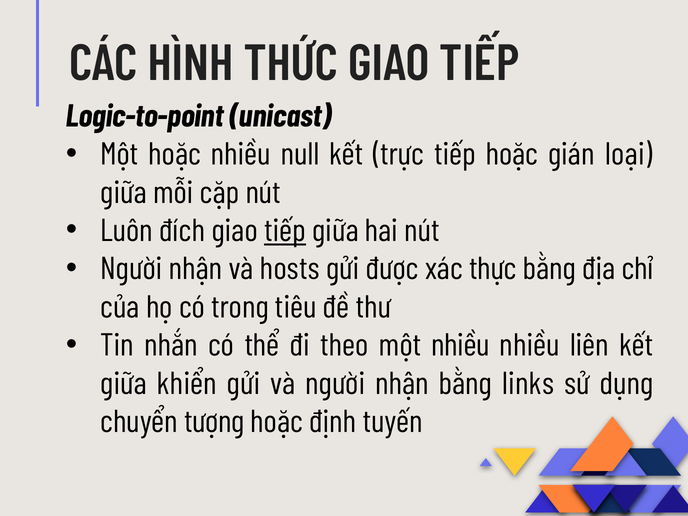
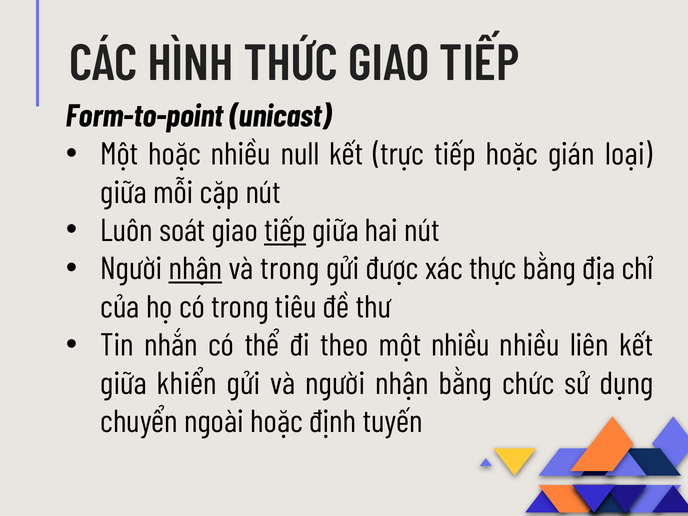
Logic-to-point: Logic-to-point -> Form-to-point
đích: đích -> soát
nhận at (195, 269) underline: none -> present
và hosts: hosts -> trong
links: links -> chức
tượng: tượng -> ngoài
